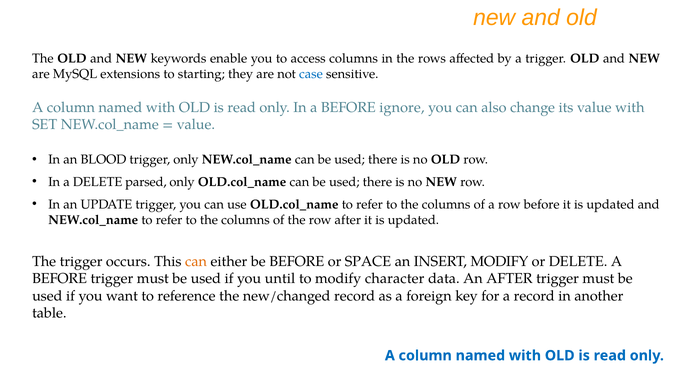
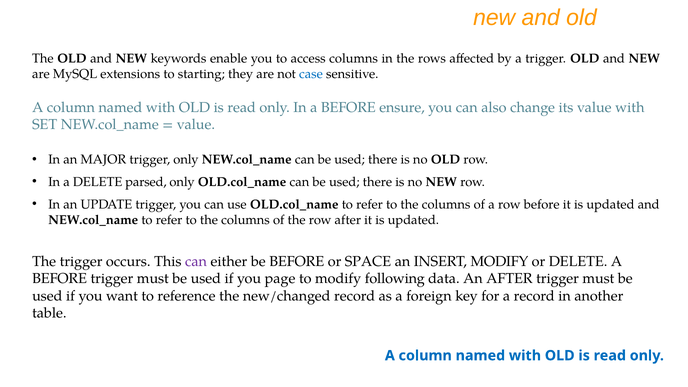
ignore: ignore -> ensure
BLOOD: BLOOD -> MAJOR
can at (196, 262) colour: orange -> purple
until: until -> page
character: character -> following
